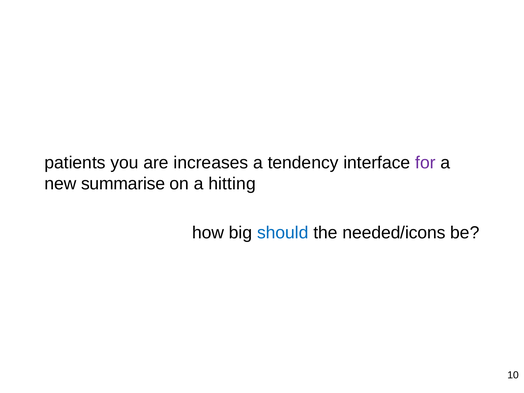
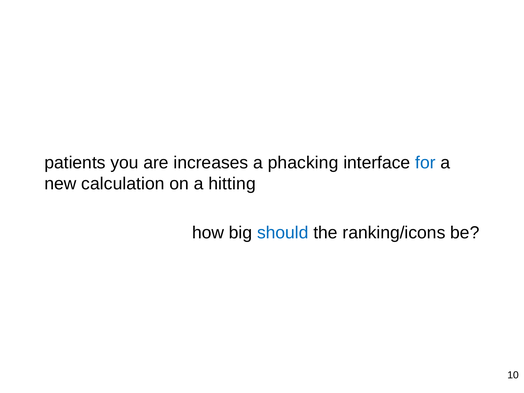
tendency: tendency -> phacking
for colour: purple -> blue
summarise: summarise -> calculation
needed/icons: needed/icons -> ranking/icons
